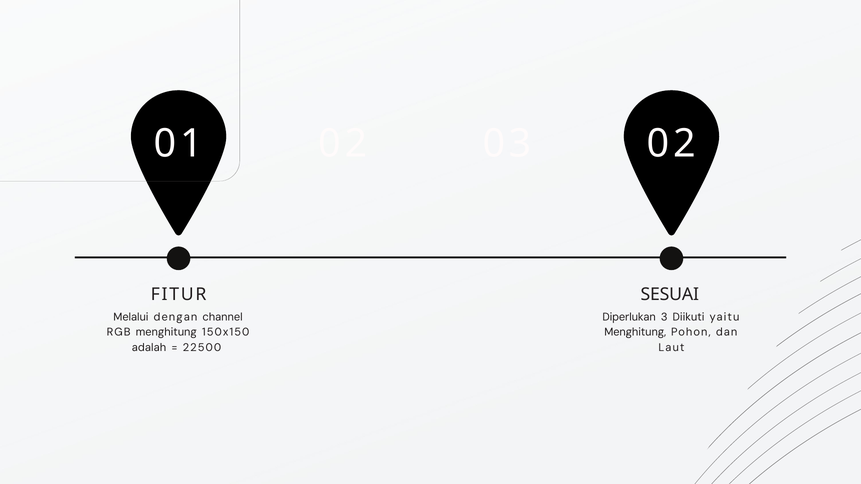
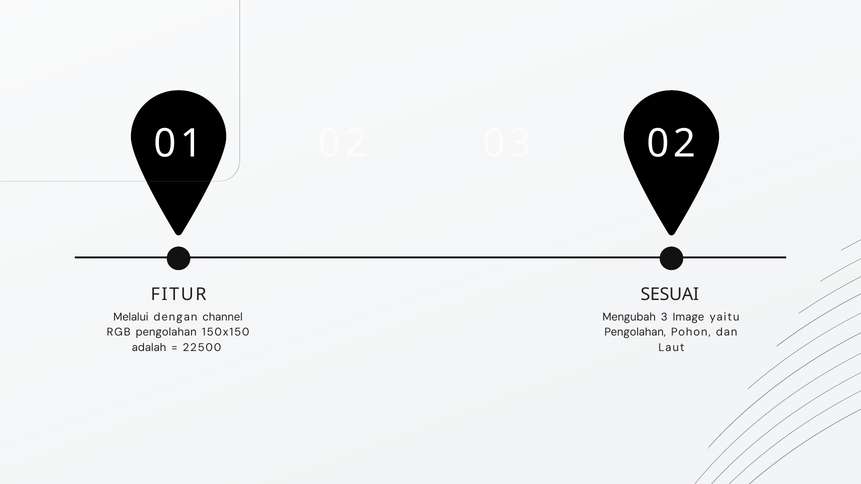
Diperlukan: Diperlukan -> Mengubah
Diikuti: Diikuti -> Image
RGB menghitung: menghitung -> pengolahan
Menghitung at (635, 332): Menghitung -> Pengolahan
